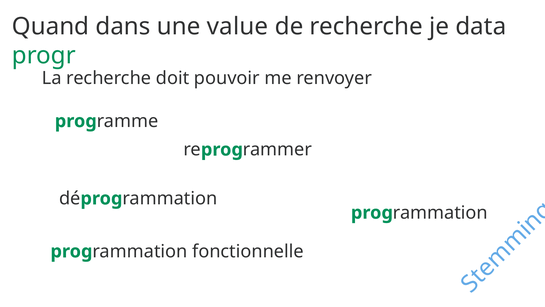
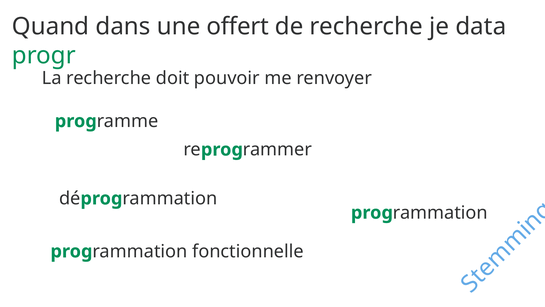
value: value -> offert
